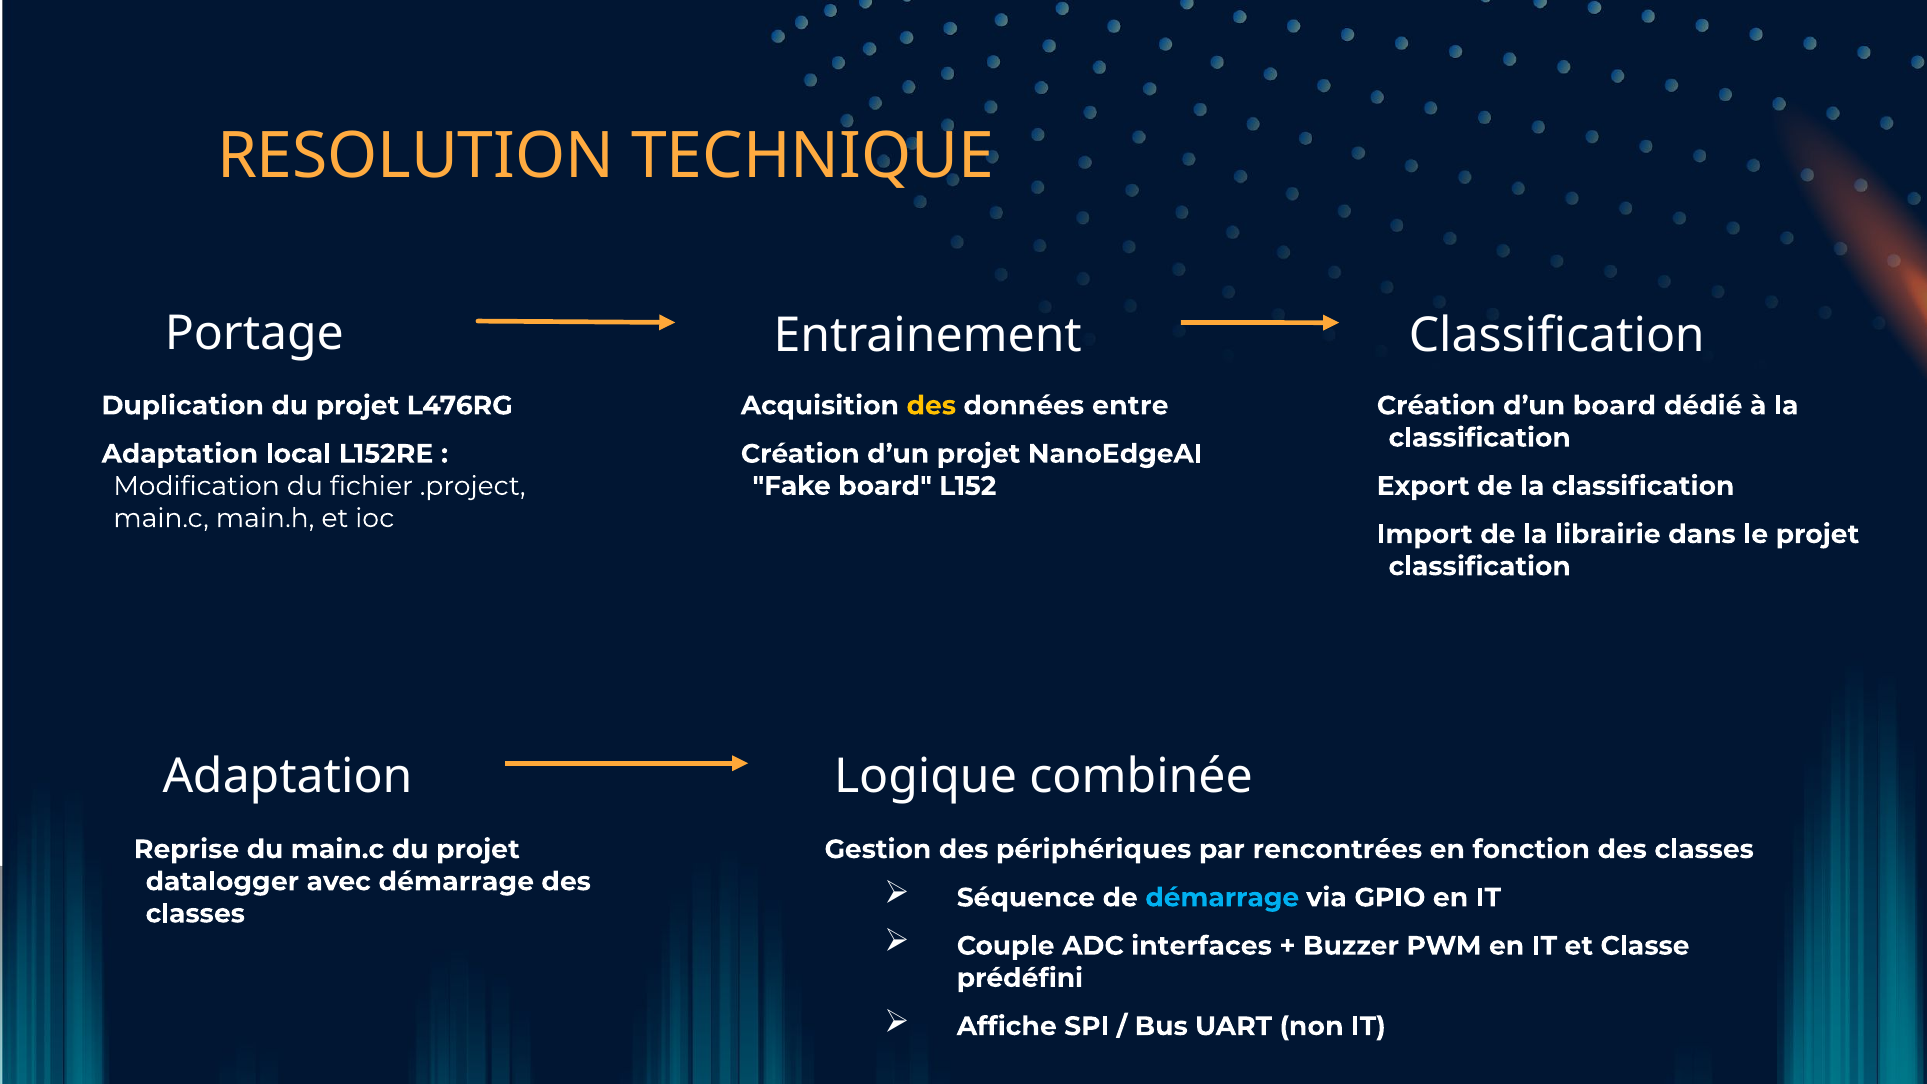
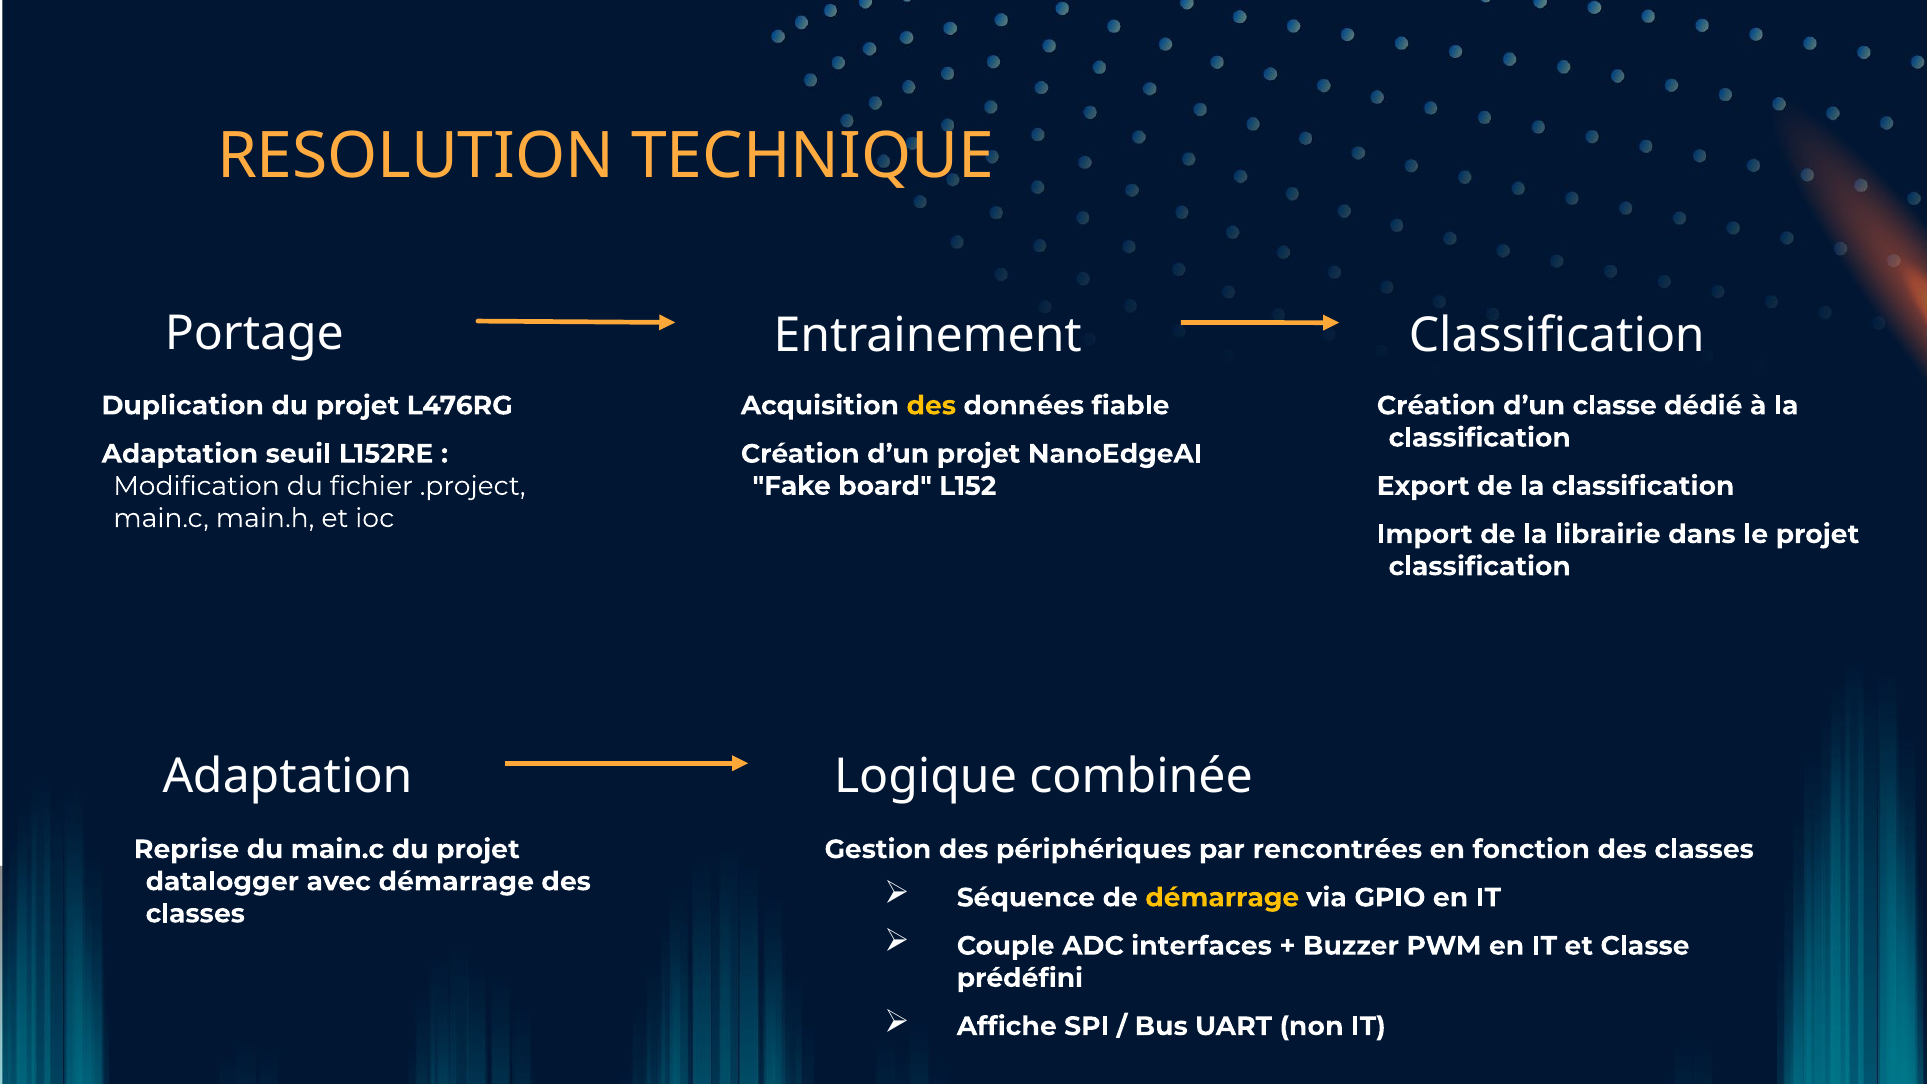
entre: entre -> fiable
d’un board: board -> classe
local: local -> seuil
démarrage at (1222, 898) colour: light blue -> yellow
